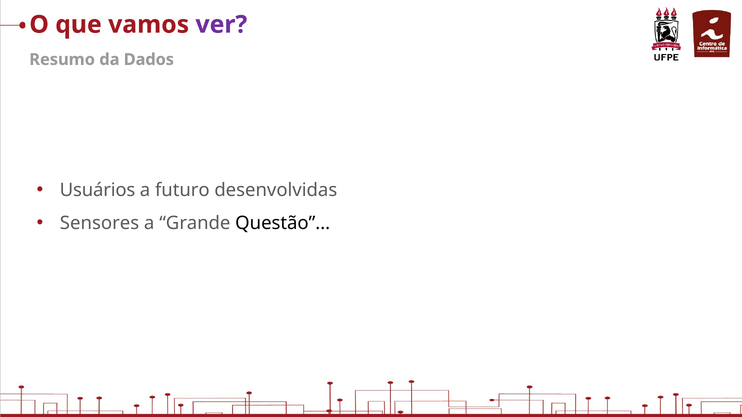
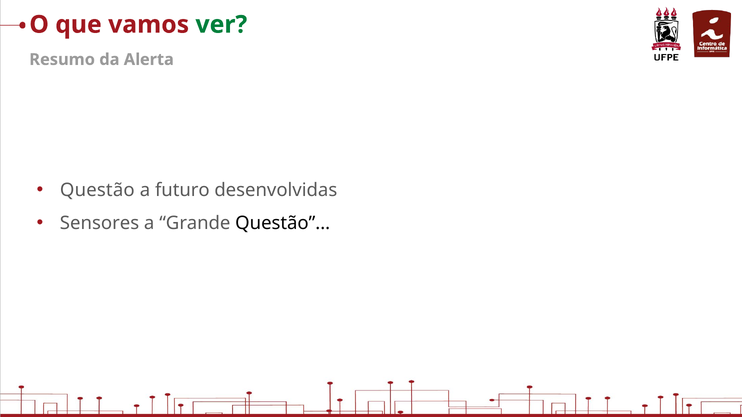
ver colour: purple -> green
Dados: Dados -> Alerta
Usuários at (98, 190): Usuários -> Questão
